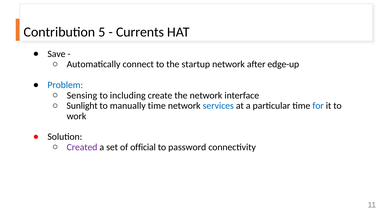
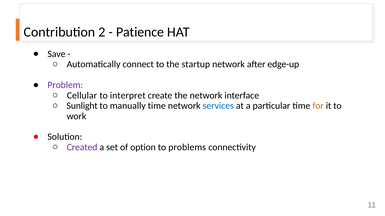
5: 5 -> 2
Currents: Currents -> Patience
Problem colour: blue -> purple
Sensing: Sensing -> Cellular
including: including -> interpret
for colour: blue -> orange
official: official -> option
password: password -> problems
